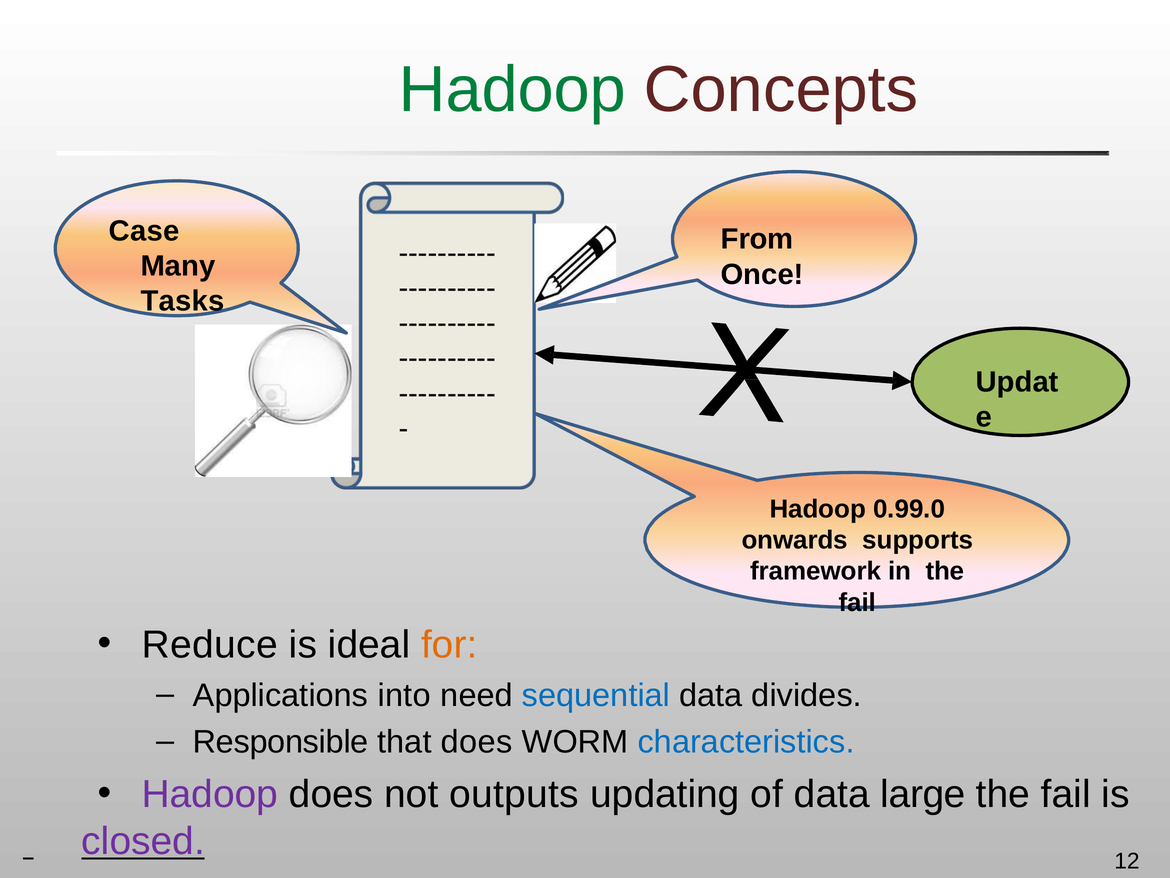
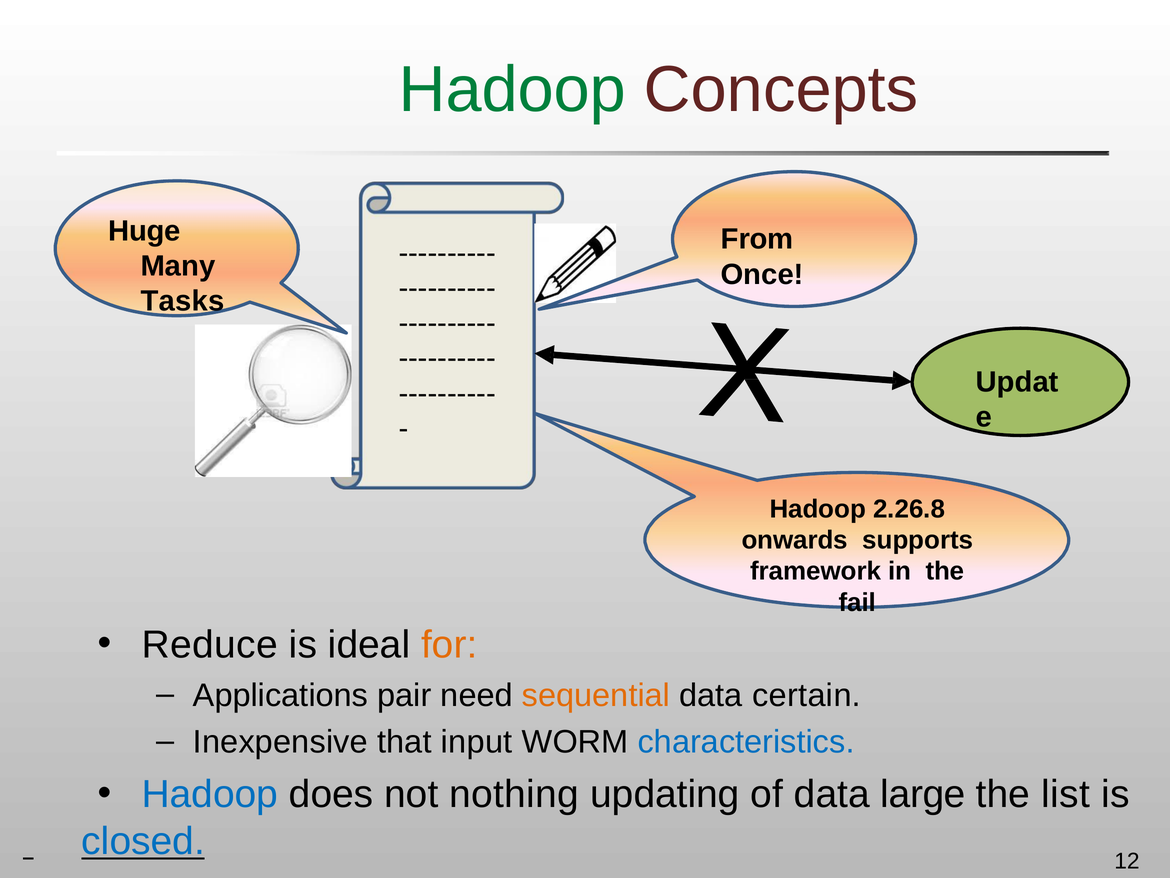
Case: Case -> Huge
0.99.0: 0.99.0 -> 2.26.8
into: into -> pair
sequential colour: blue -> orange
divides: divides -> certain
Responsible: Responsible -> Inexpensive
that does: does -> input
Hadoop at (210, 794) colour: purple -> blue
outputs: outputs -> nothing
fail at (1066, 794): fail -> list
closed colour: purple -> blue
